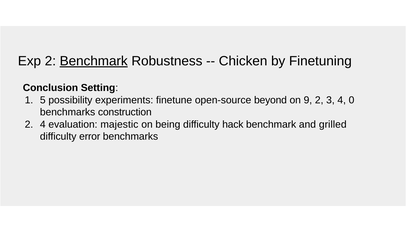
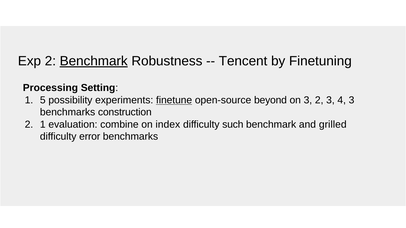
Chicken: Chicken -> Tencent
Conclusion: Conclusion -> Processing
finetune underline: none -> present
on 9: 9 -> 3
4 0: 0 -> 3
2 4: 4 -> 1
majestic: majestic -> combine
being: being -> index
hack: hack -> such
